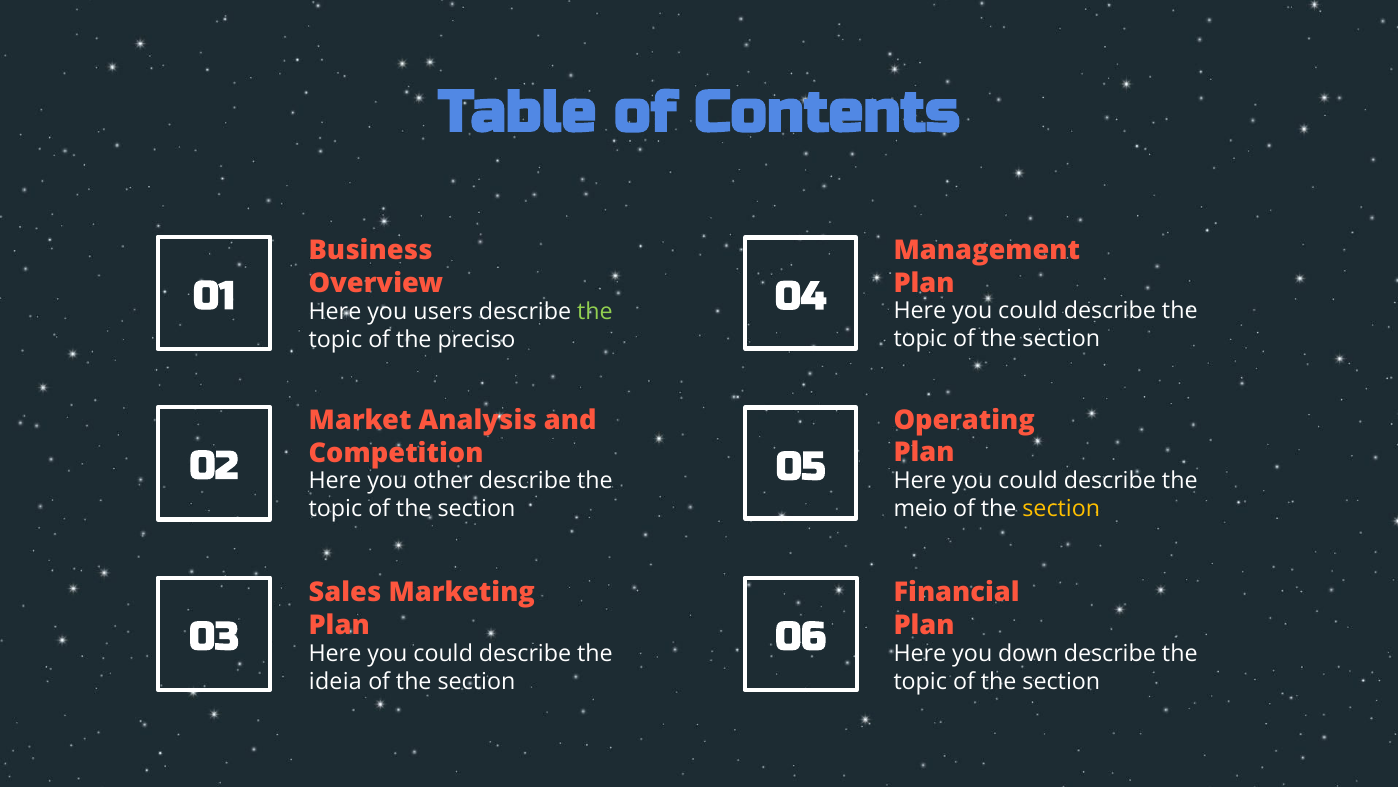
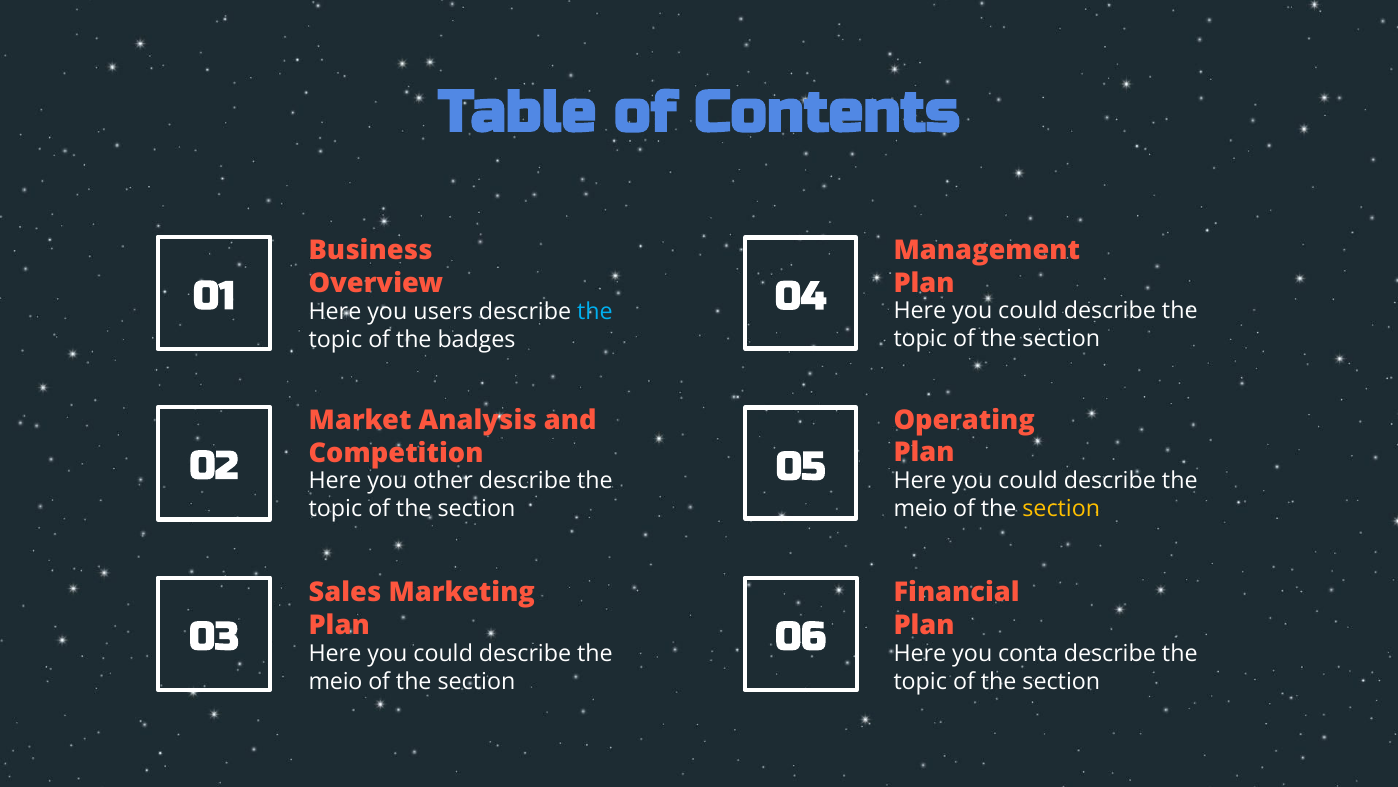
the at (595, 311) colour: light green -> light blue
preciso: preciso -> badges
down: down -> conta
ideia at (335, 681): ideia -> meio
